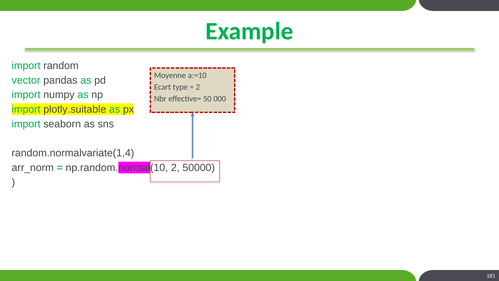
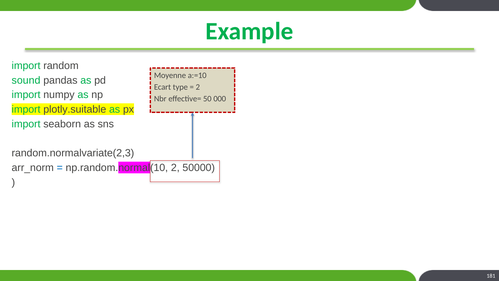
vector: vector -> sound
random.normalvariate(1,4: random.normalvariate(1,4 -> random.normalvariate(2,3
